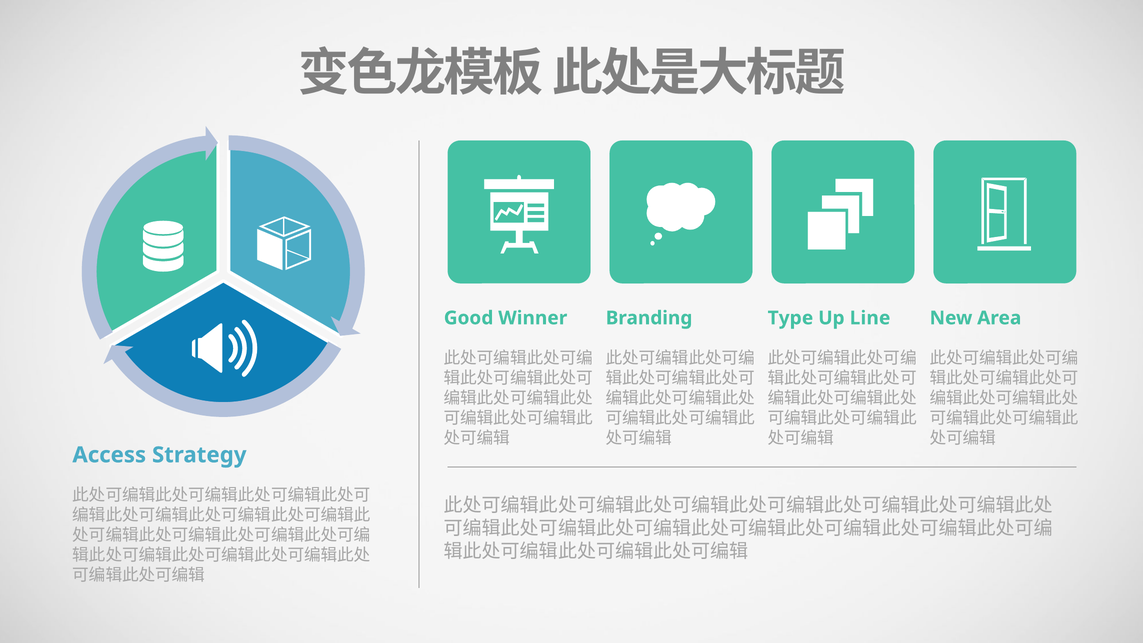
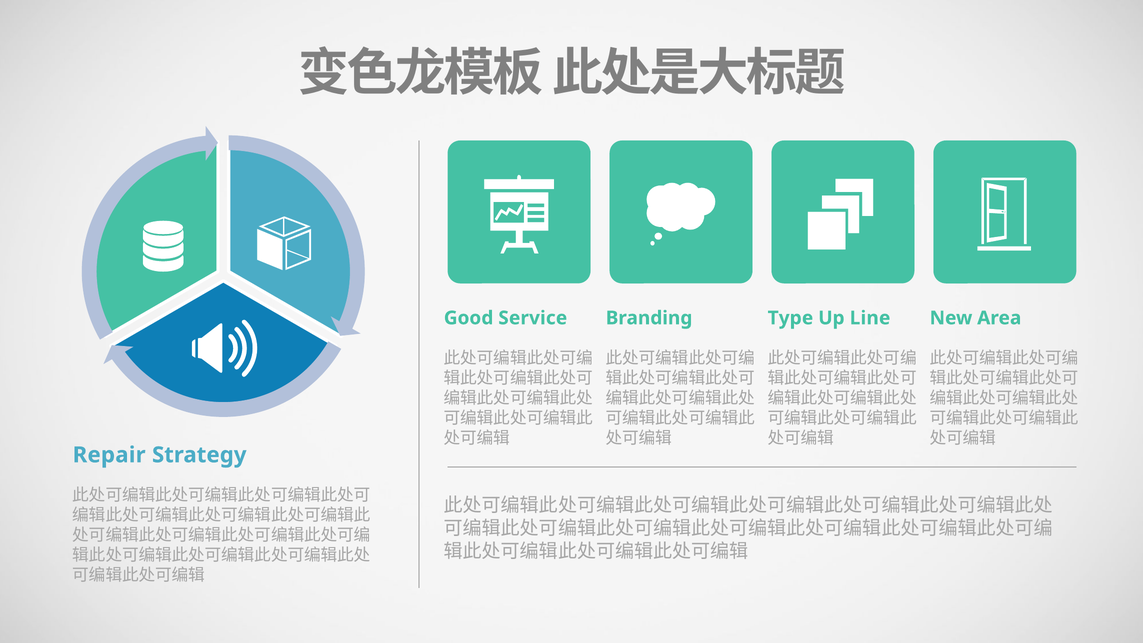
Winner: Winner -> Service
Access: Access -> Repair
